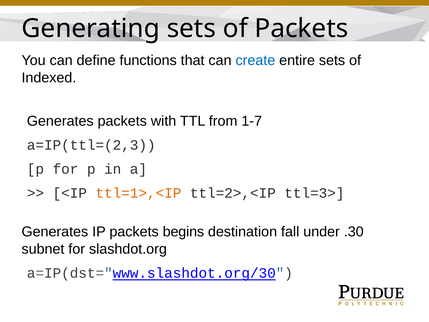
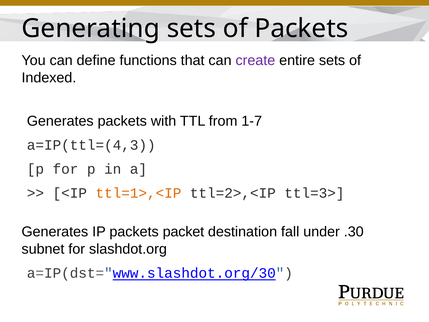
create colour: blue -> purple
a=IP(ttl=(2,3: a=IP(ttl=(2,3 -> a=IP(ttl=(4,3
begins: begins -> packet
